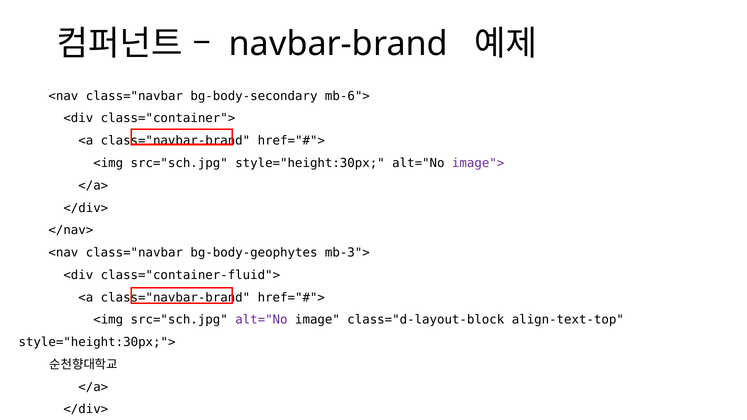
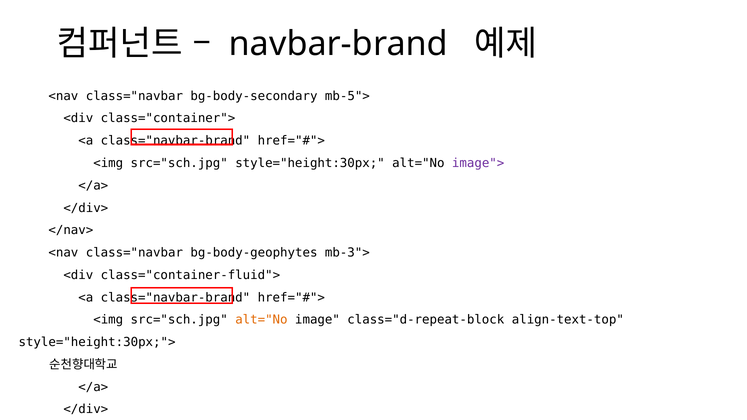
mb-6">: mb-6"> -> mb-5">
alt="No at (261, 320) colour: purple -> orange
class="d-layout-block: class="d-layout-block -> class="d-repeat-block
